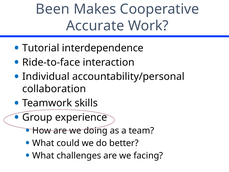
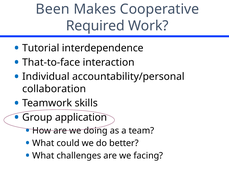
Accurate: Accurate -> Required
Ride-to-face: Ride-to-face -> That-to-face
experience: experience -> application
